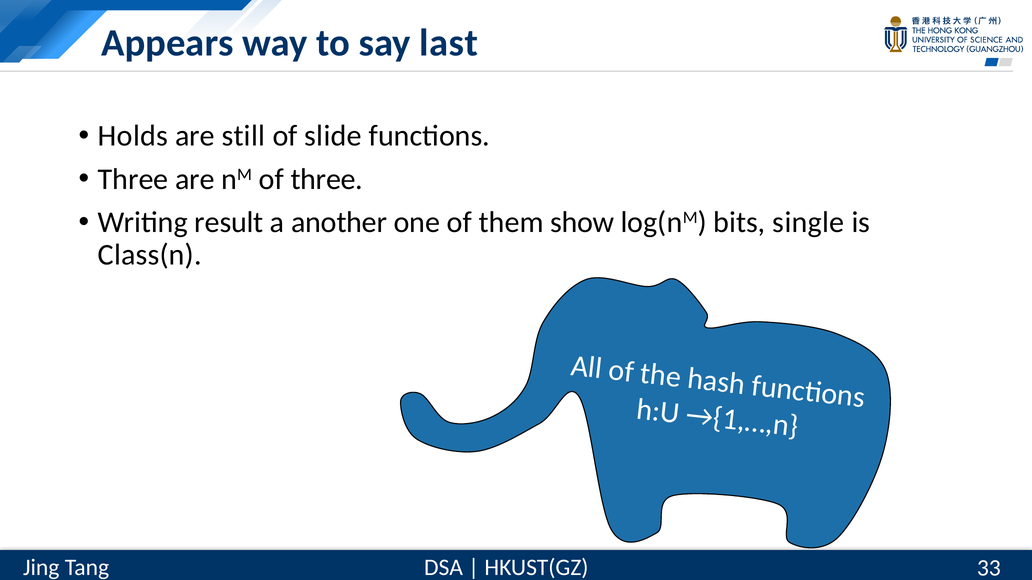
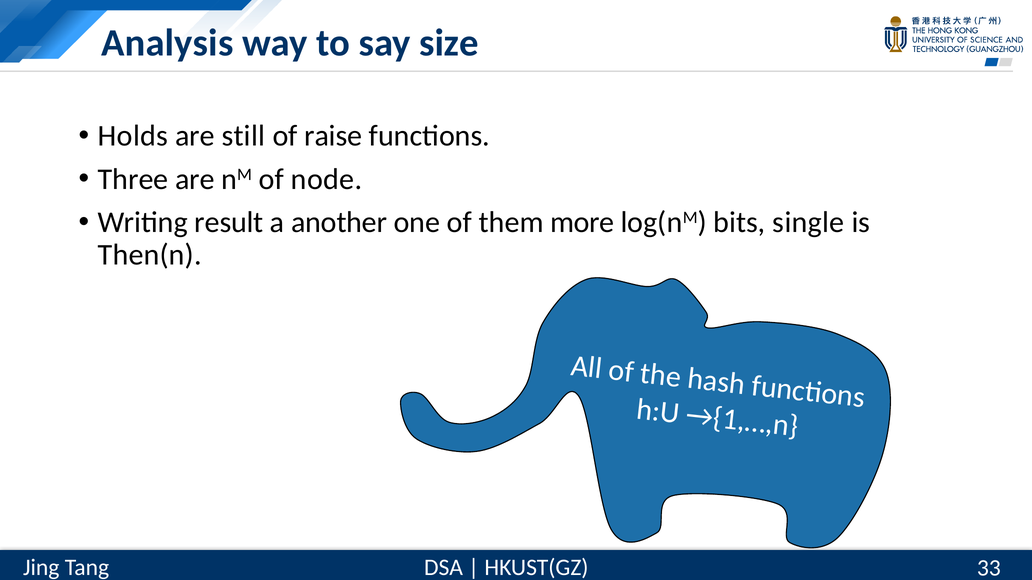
Appears: Appears -> Analysis
last: last -> size
slide: slide -> raise
of three: three -> node
show: show -> more
Class(n: Class(n -> Then(n
